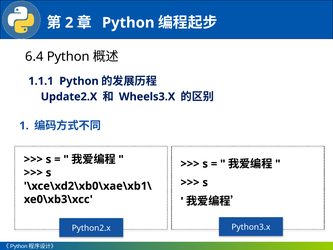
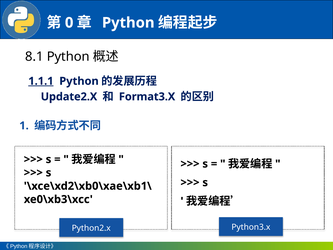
2: 2 -> 0
6.4: 6.4 -> 8.1
1.1.1 underline: none -> present
Wheels3.X: Wheels3.X -> Format3.X
